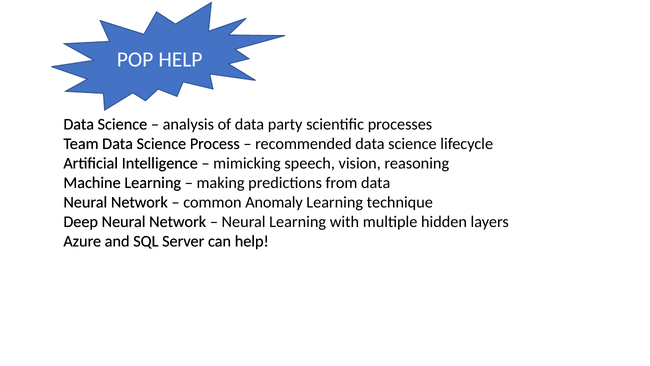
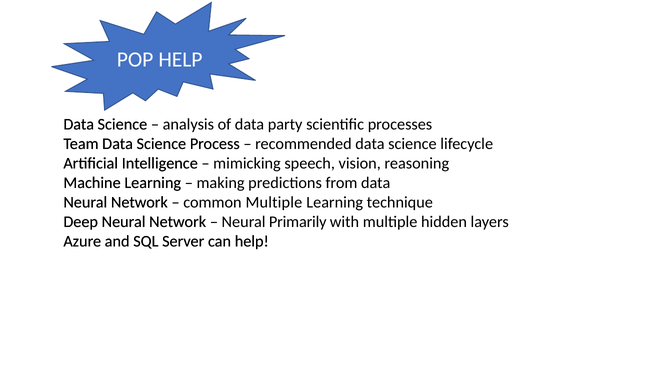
common Anomaly: Anomaly -> Multiple
Neural Learning: Learning -> Primarily
